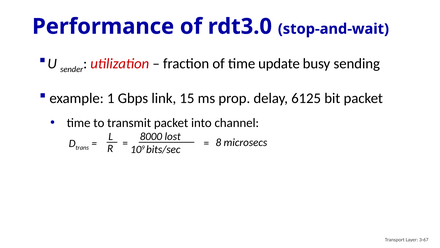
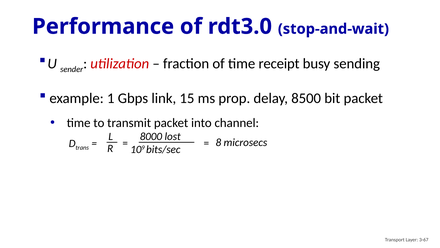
update: update -> receipt
6125: 6125 -> 8500
